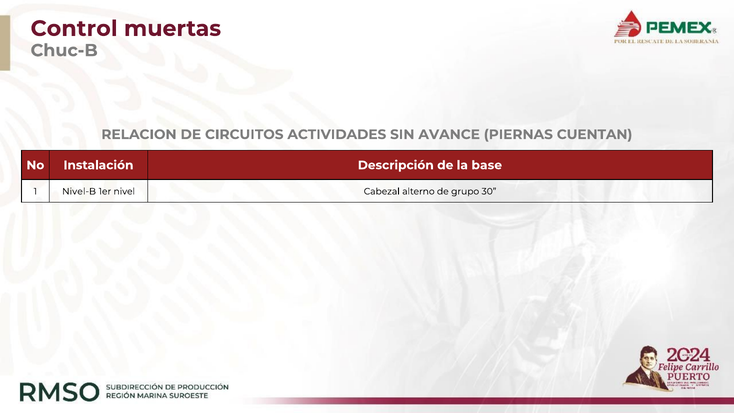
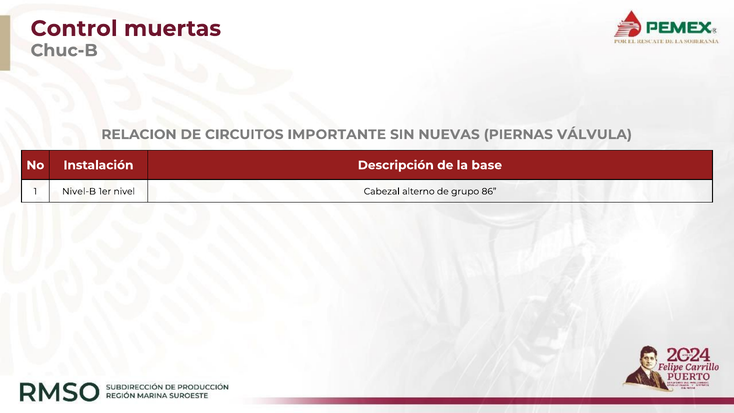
ACTIVIDADES: ACTIVIDADES -> IMPORTANTE
AVANCE: AVANCE -> NUEVAS
CUENTAN: CUENTAN -> VÁLVULA
30: 30 -> 86
